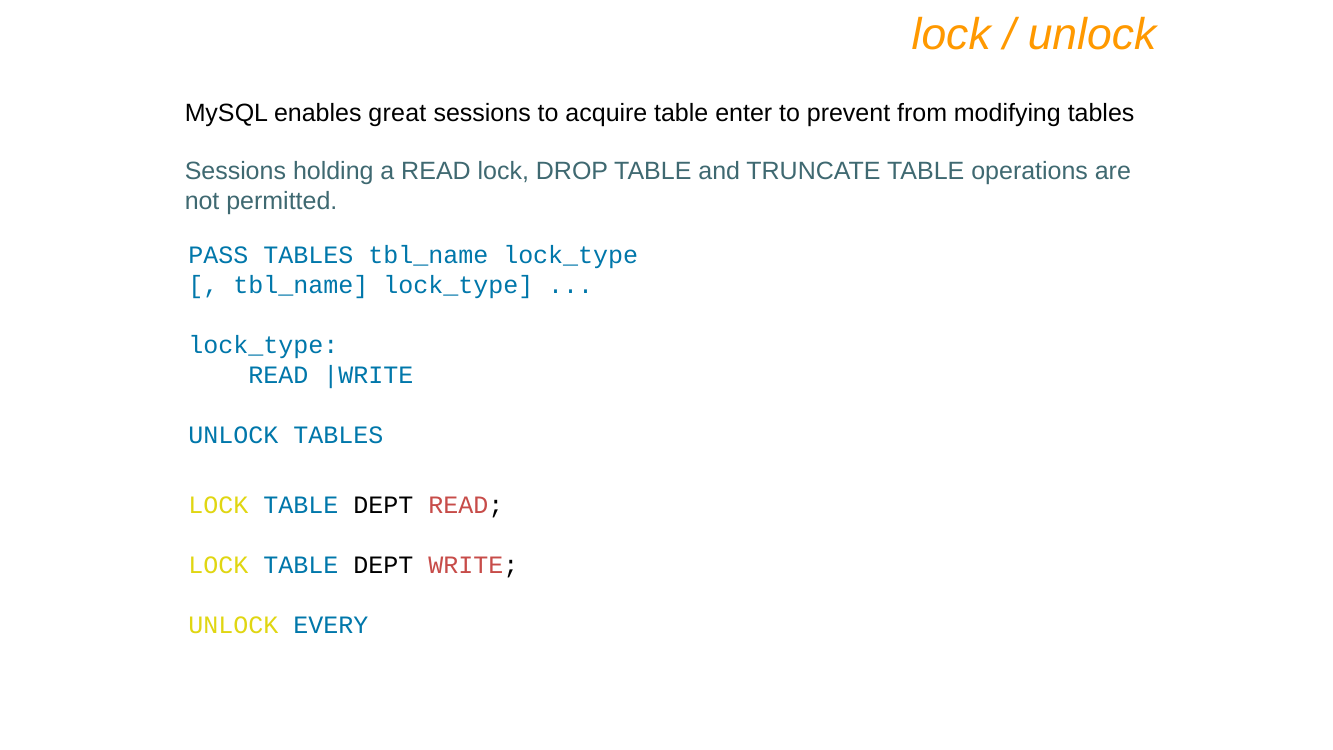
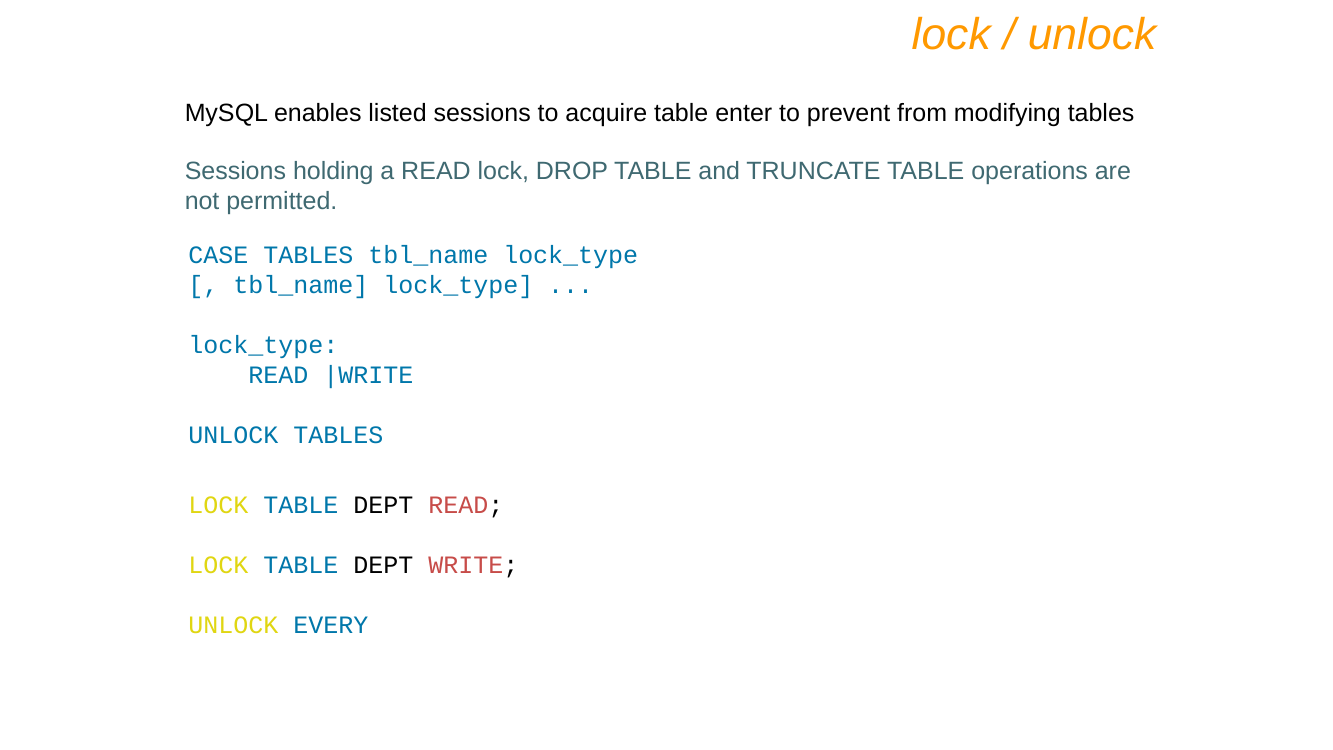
great: great -> listed
PASS: PASS -> CASE
